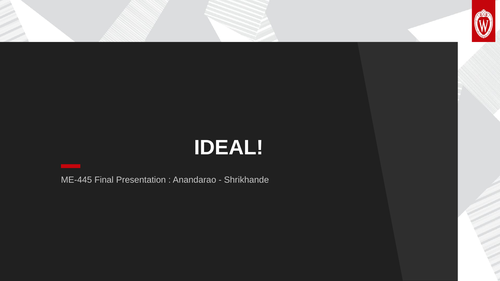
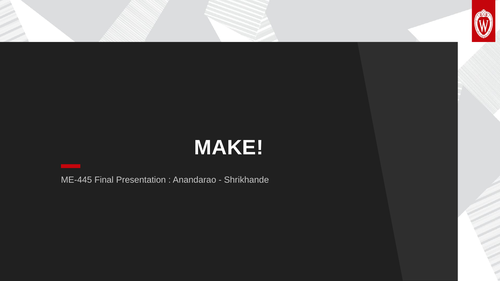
IDEAL: IDEAL -> MAKE
